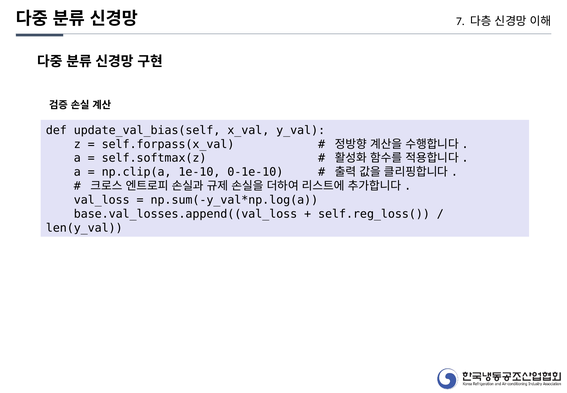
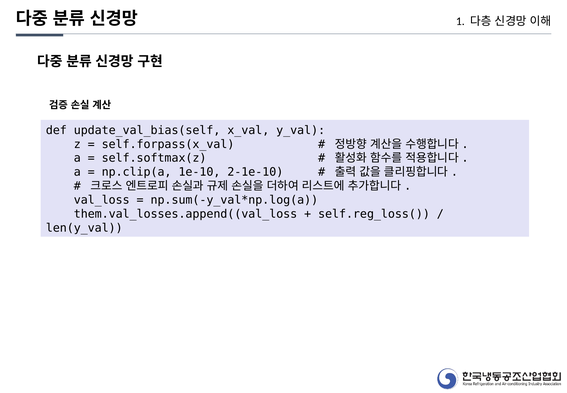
7: 7 -> 1
0-1e-10: 0-1e-10 -> 2-1e-10
base.val_losses.append((val_loss: base.val_losses.append((val_loss -> them.val_losses.append((val_loss
